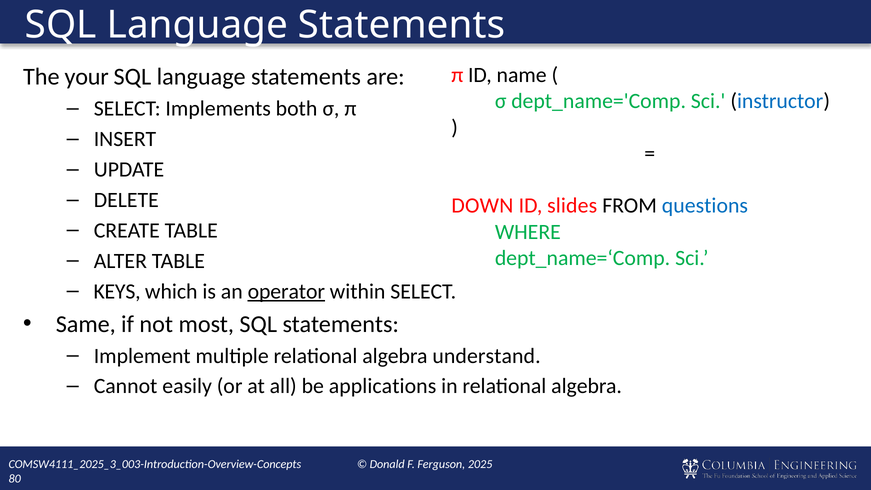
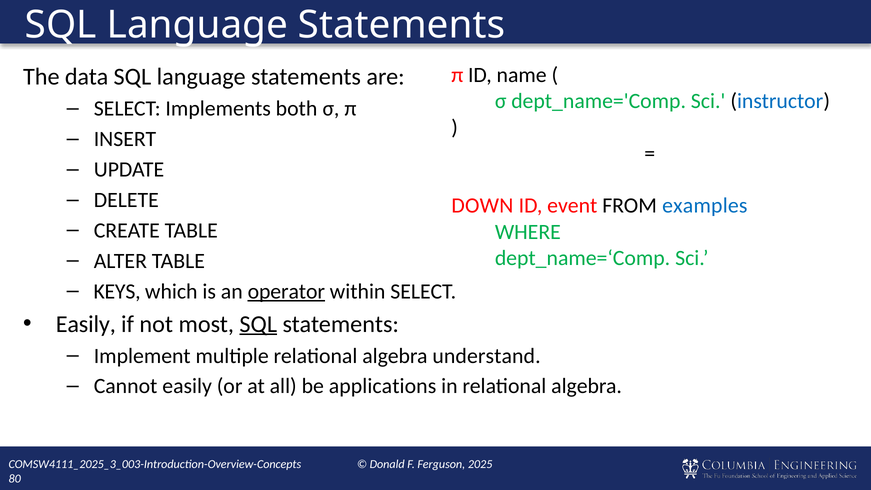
your: your -> data
slides: slides -> event
questions: questions -> examples
Same at (86, 324): Same -> Easily
SQL at (258, 324) underline: none -> present
